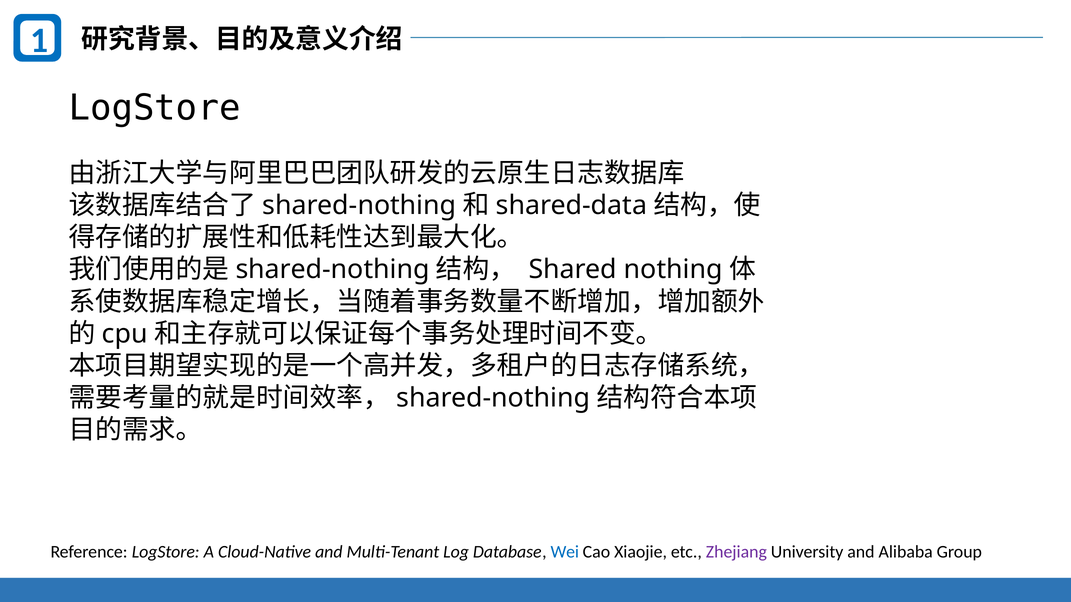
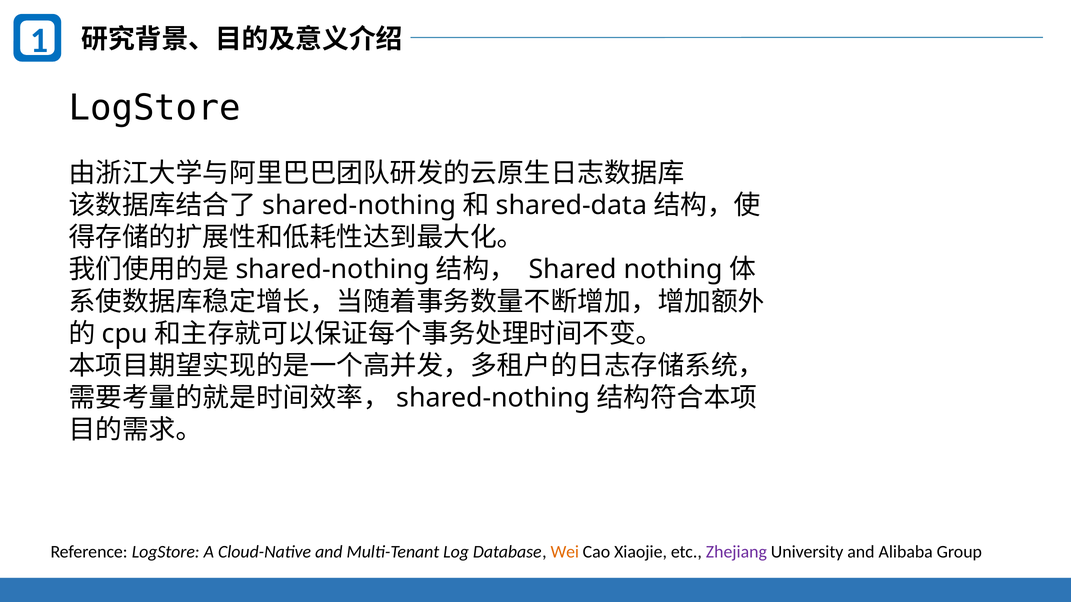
Wei colour: blue -> orange
